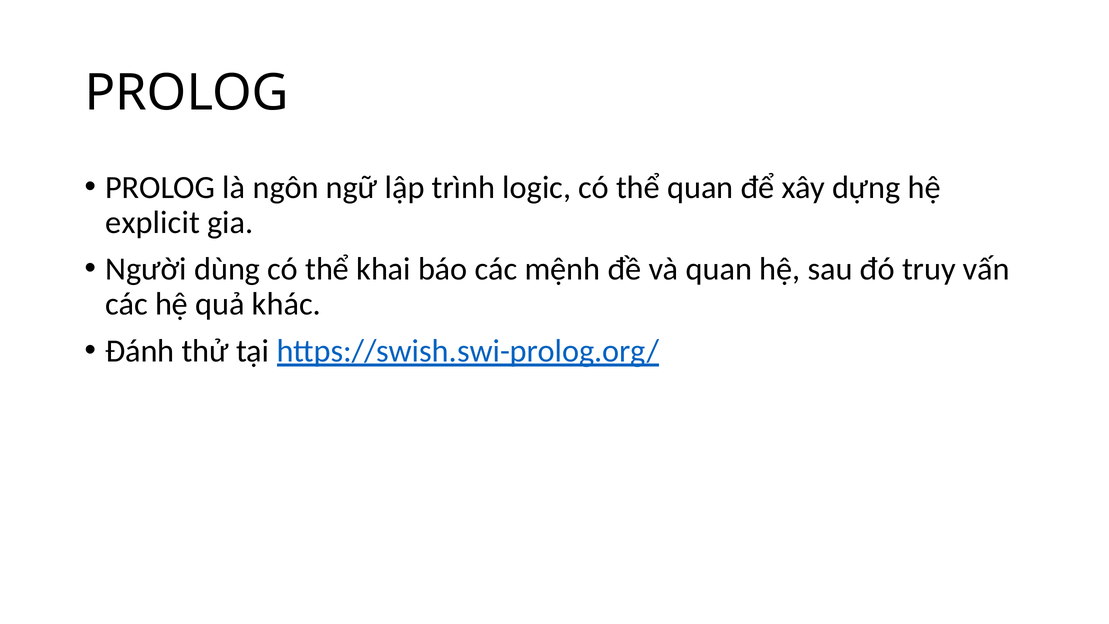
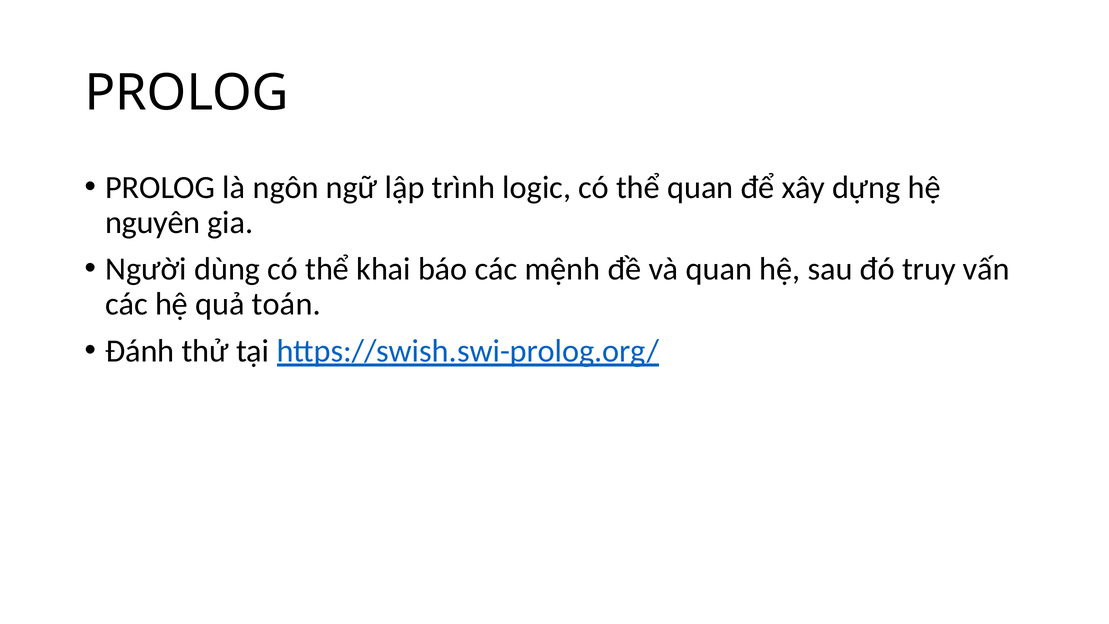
explicit: explicit -> nguyên
khác: khác -> toán
